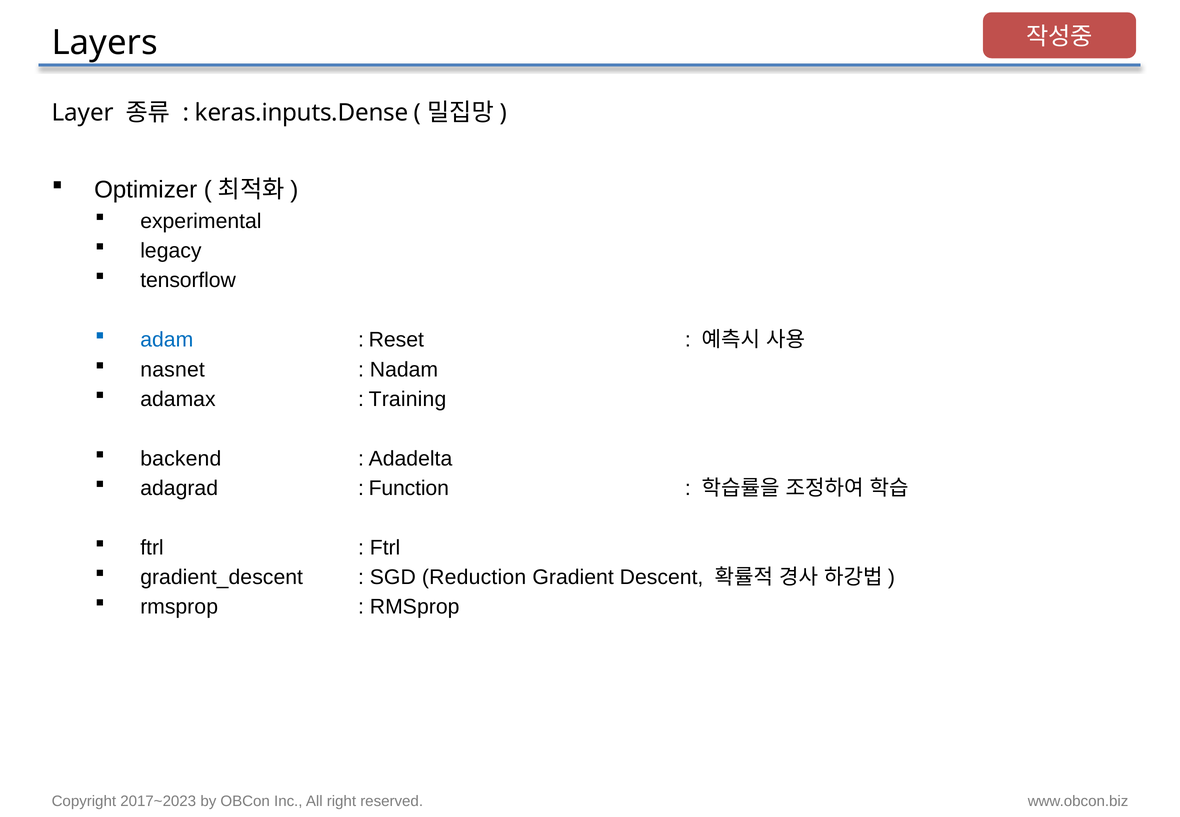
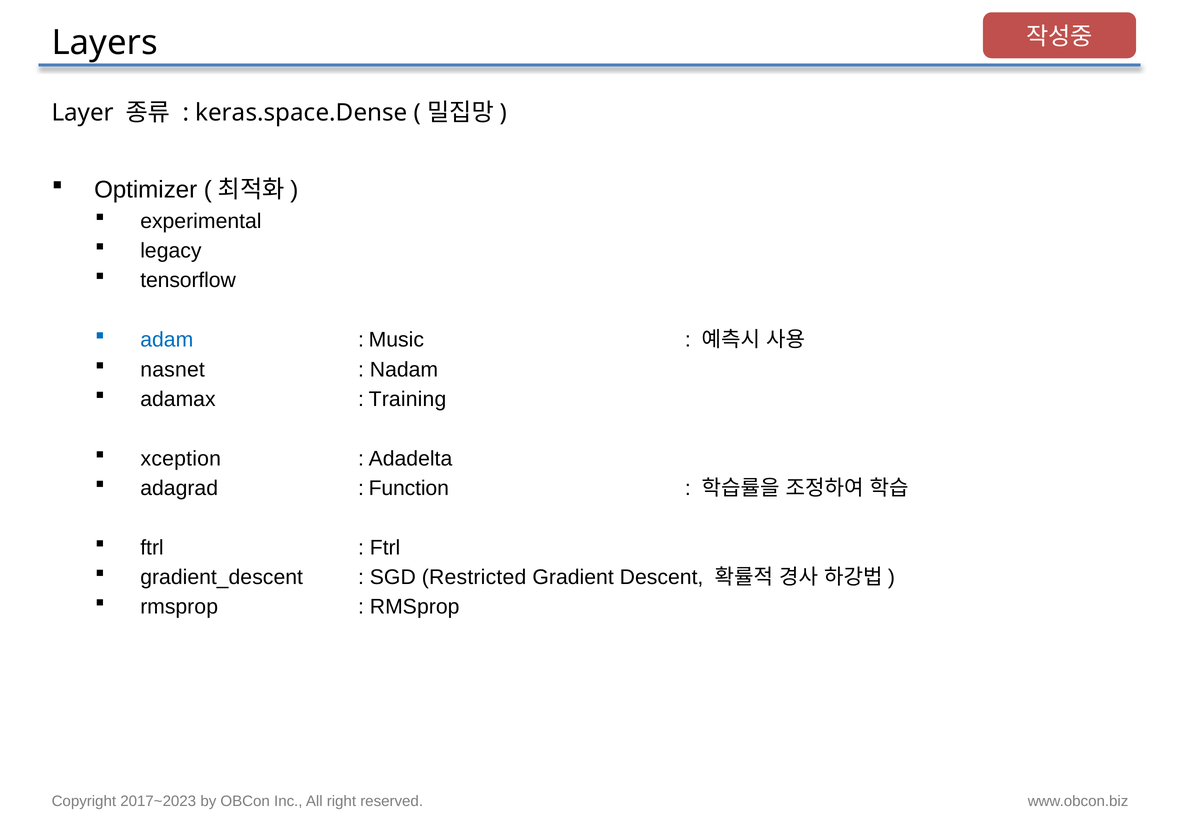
keras.inputs.Dense: keras.inputs.Dense -> keras.space.Dense
Reset: Reset -> Music
backend: backend -> xception
Reduction: Reduction -> Restricted
